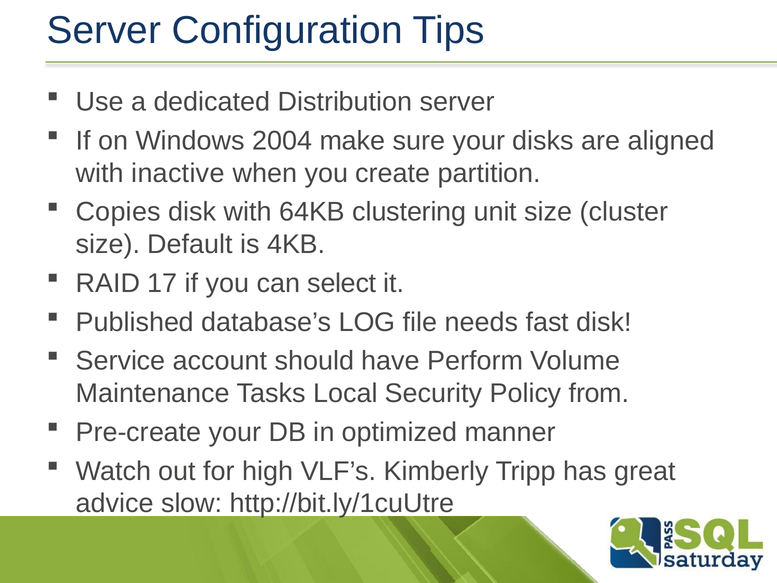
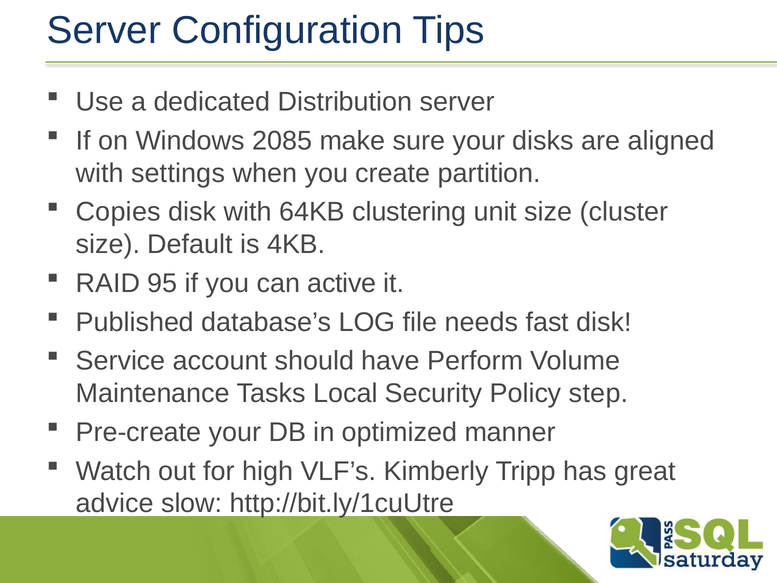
2004: 2004 -> 2085
inactive: inactive -> settings
17: 17 -> 95
select: select -> active
from: from -> step
